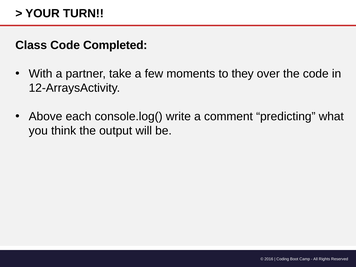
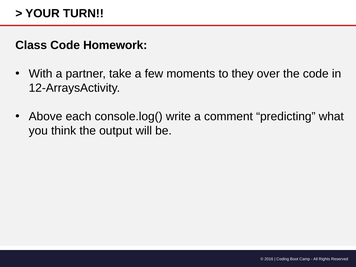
Completed: Completed -> Homework
